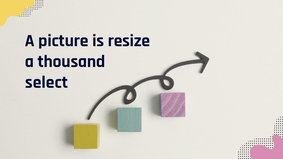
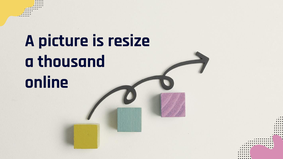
select: select -> online
